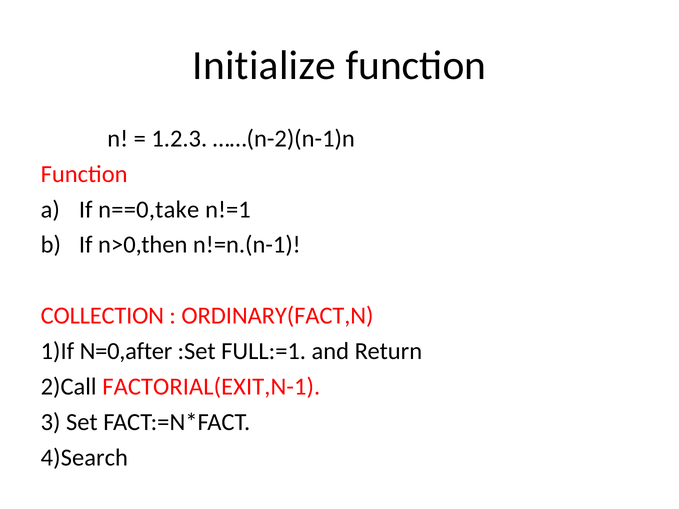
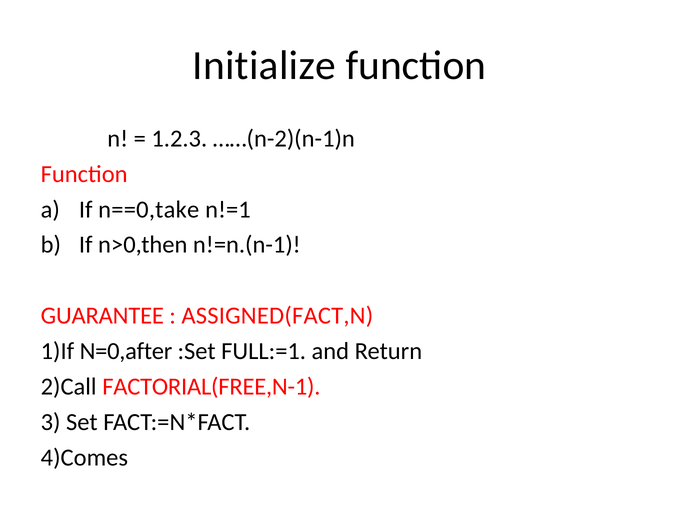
COLLECTION: COLLECTION -> GUARANTEE
ORDINARY(FACT,N: ORDINARY(FACT,N -> ASSIGNED(FACT,N
FACTORIAL(EXIT,N-1: FACTORIAL(EXIT,N-1 -> FACTORIAL(FREE,N-1
4)Search: 4)Search -> 4)Comes
